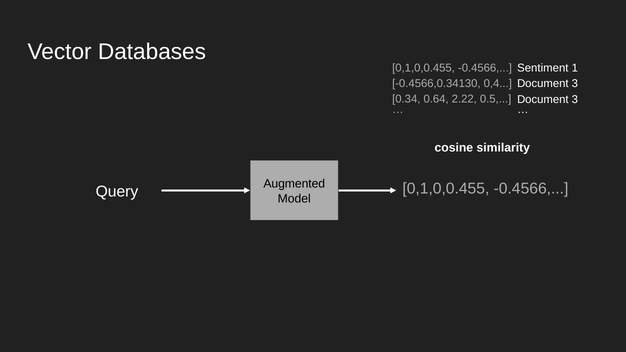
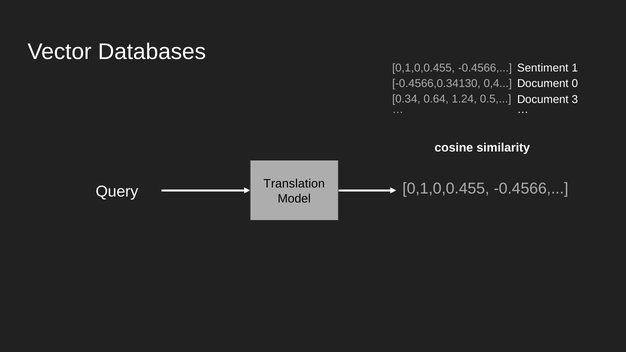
0,4 Document 3: 3 -> 0
2.22: 2.22 -> 1.24
Augmented: Augmented -> Translation
